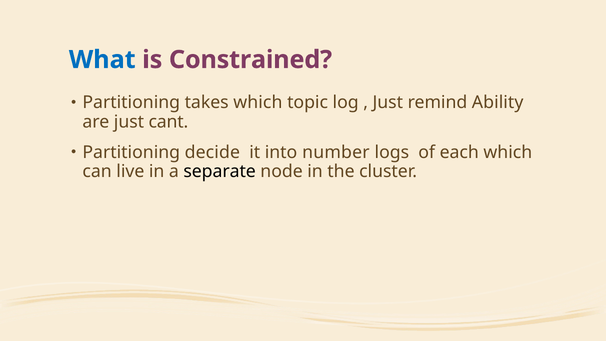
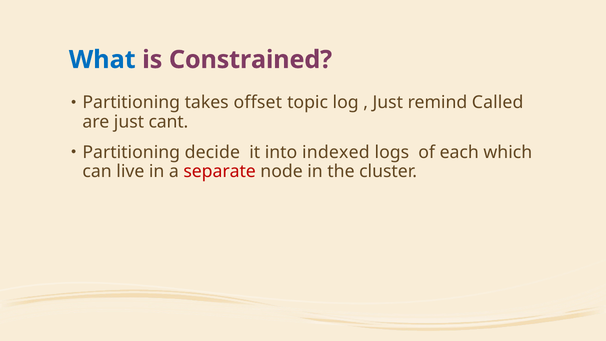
takes which: which -> offset
Ability: Ability -> Called
number: number -> indexed
separate colour: black -> red
